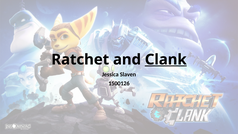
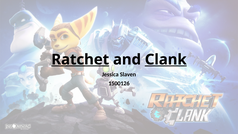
Ratchet underline: none -> present
